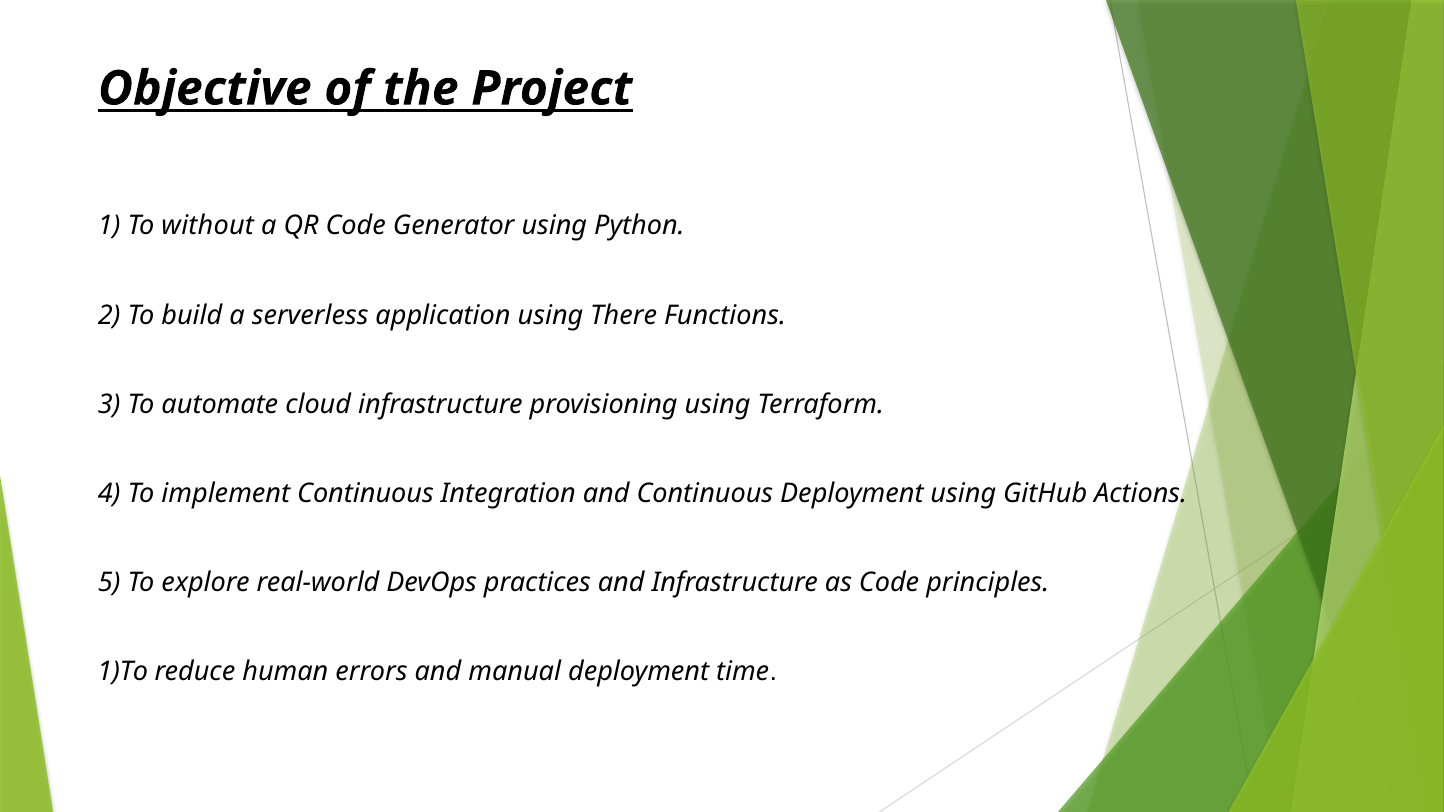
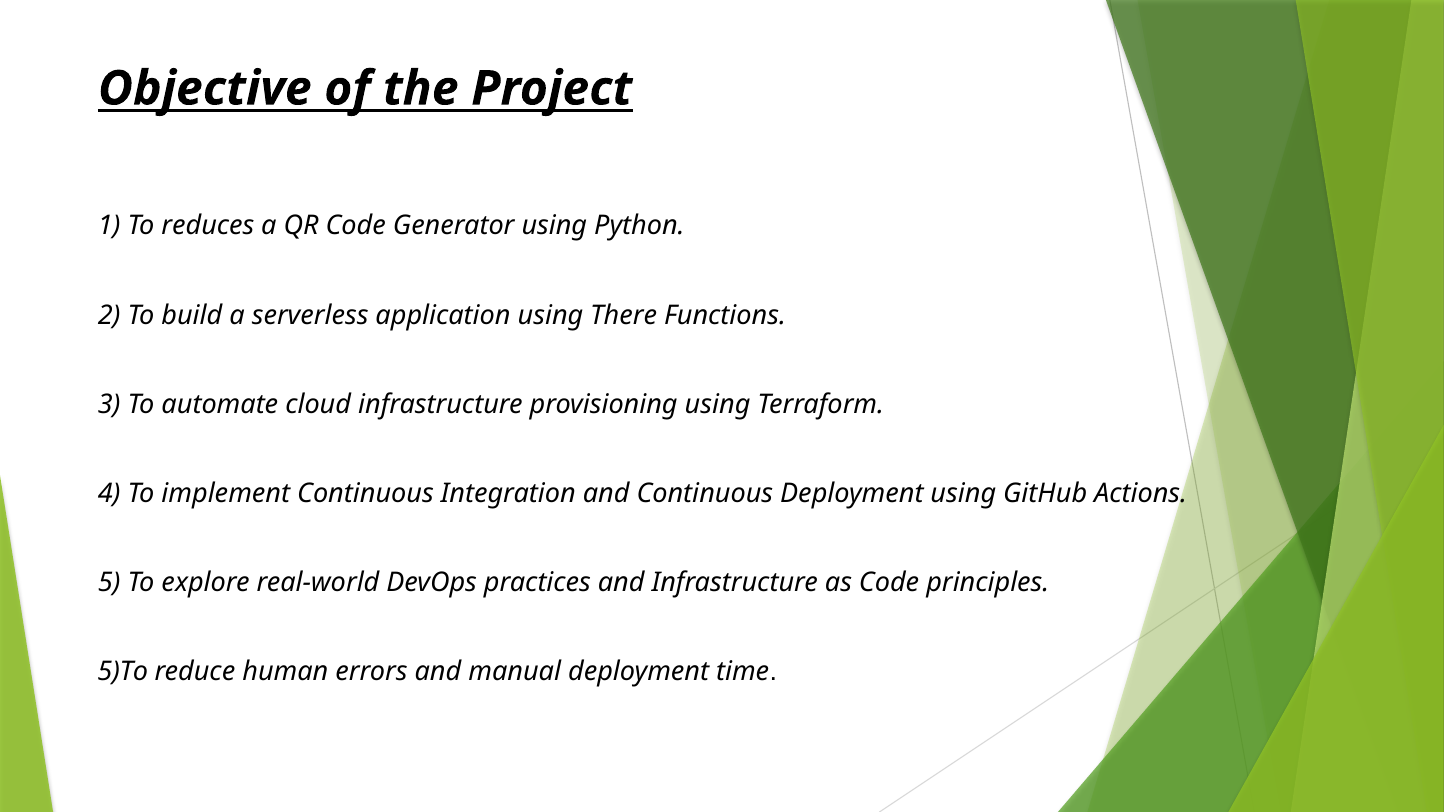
without: without -> reduces
1)To: 1)To -> 5)To
